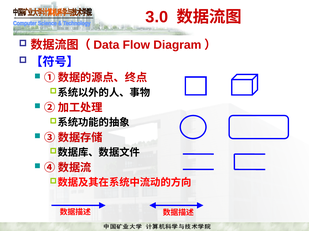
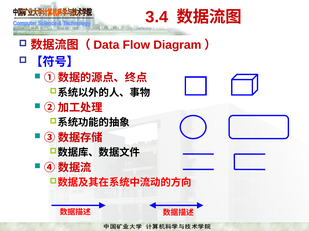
3.0: 3.0 -> 3.4
